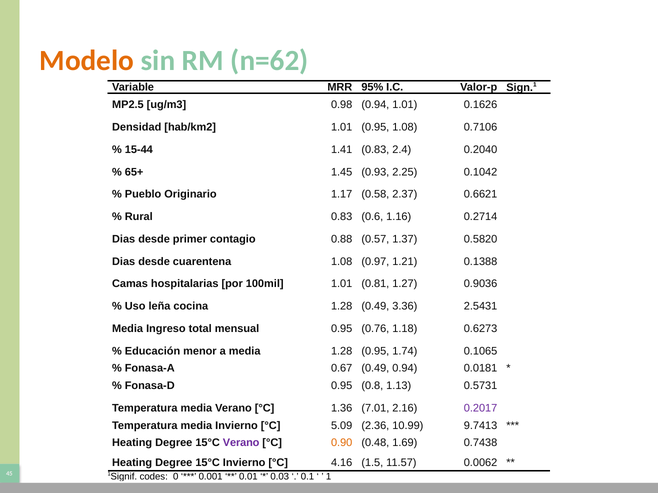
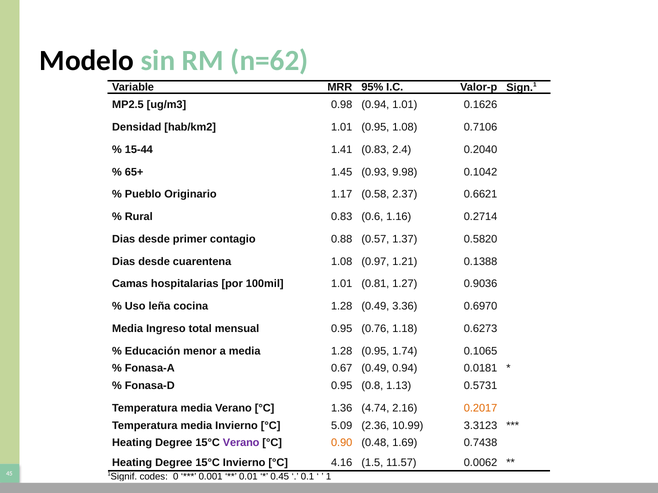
Modelo colour: orange -> black
2.25: 2.25 -> 9.98
2.5431: 2.5431 -> 0.6970
7.01: 7.01 -> 4.74
0.2017 colour: purple -> orange
9.7413: 9.7413 -> 3.3123
0.03: 0.03 -> 0.45
